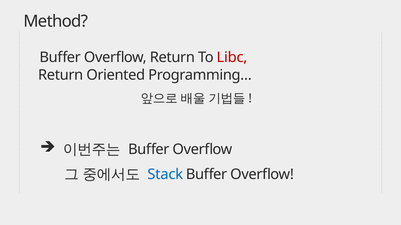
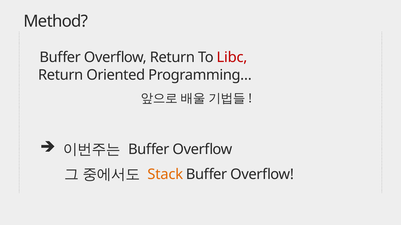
Stack colour: blue -> orange
